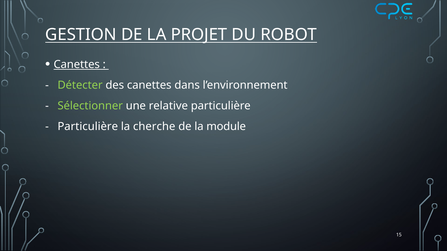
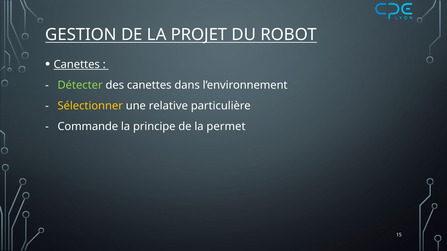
Sélectionner colour: light green -> yellow
Particulière at (88, 127): Particulière -> Commande
cherche: cherche -> principe
module: module -> permet
